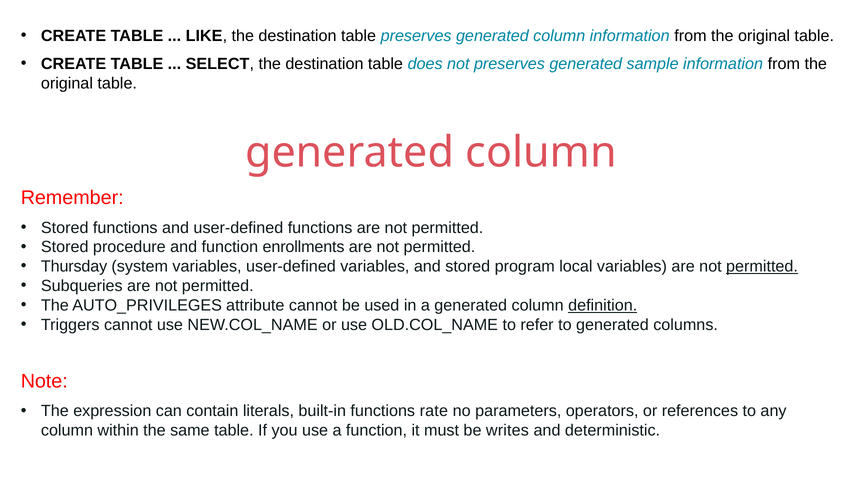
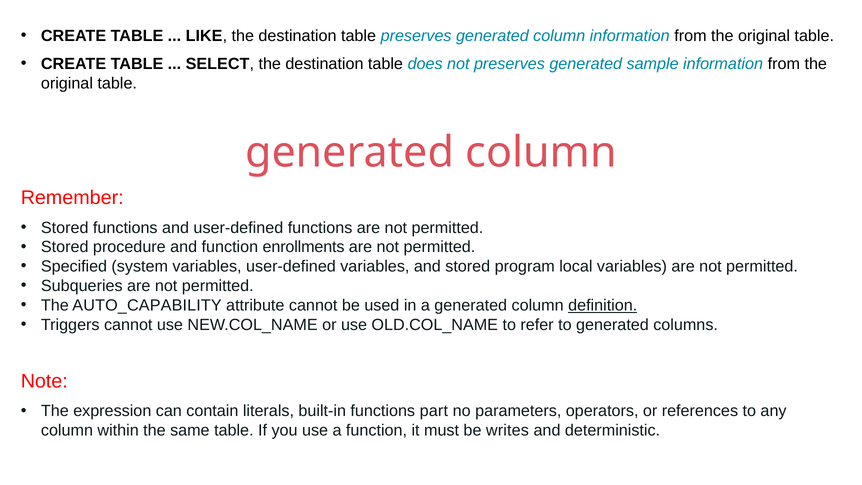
Thursday: Thursday -> Specified
permitted at (762, 266) underline: present -> none
AUTO_PRIVILEGES: AUTO_PRIVILEGES -> AUTO_CAPABILITY
rate: rate -> part
